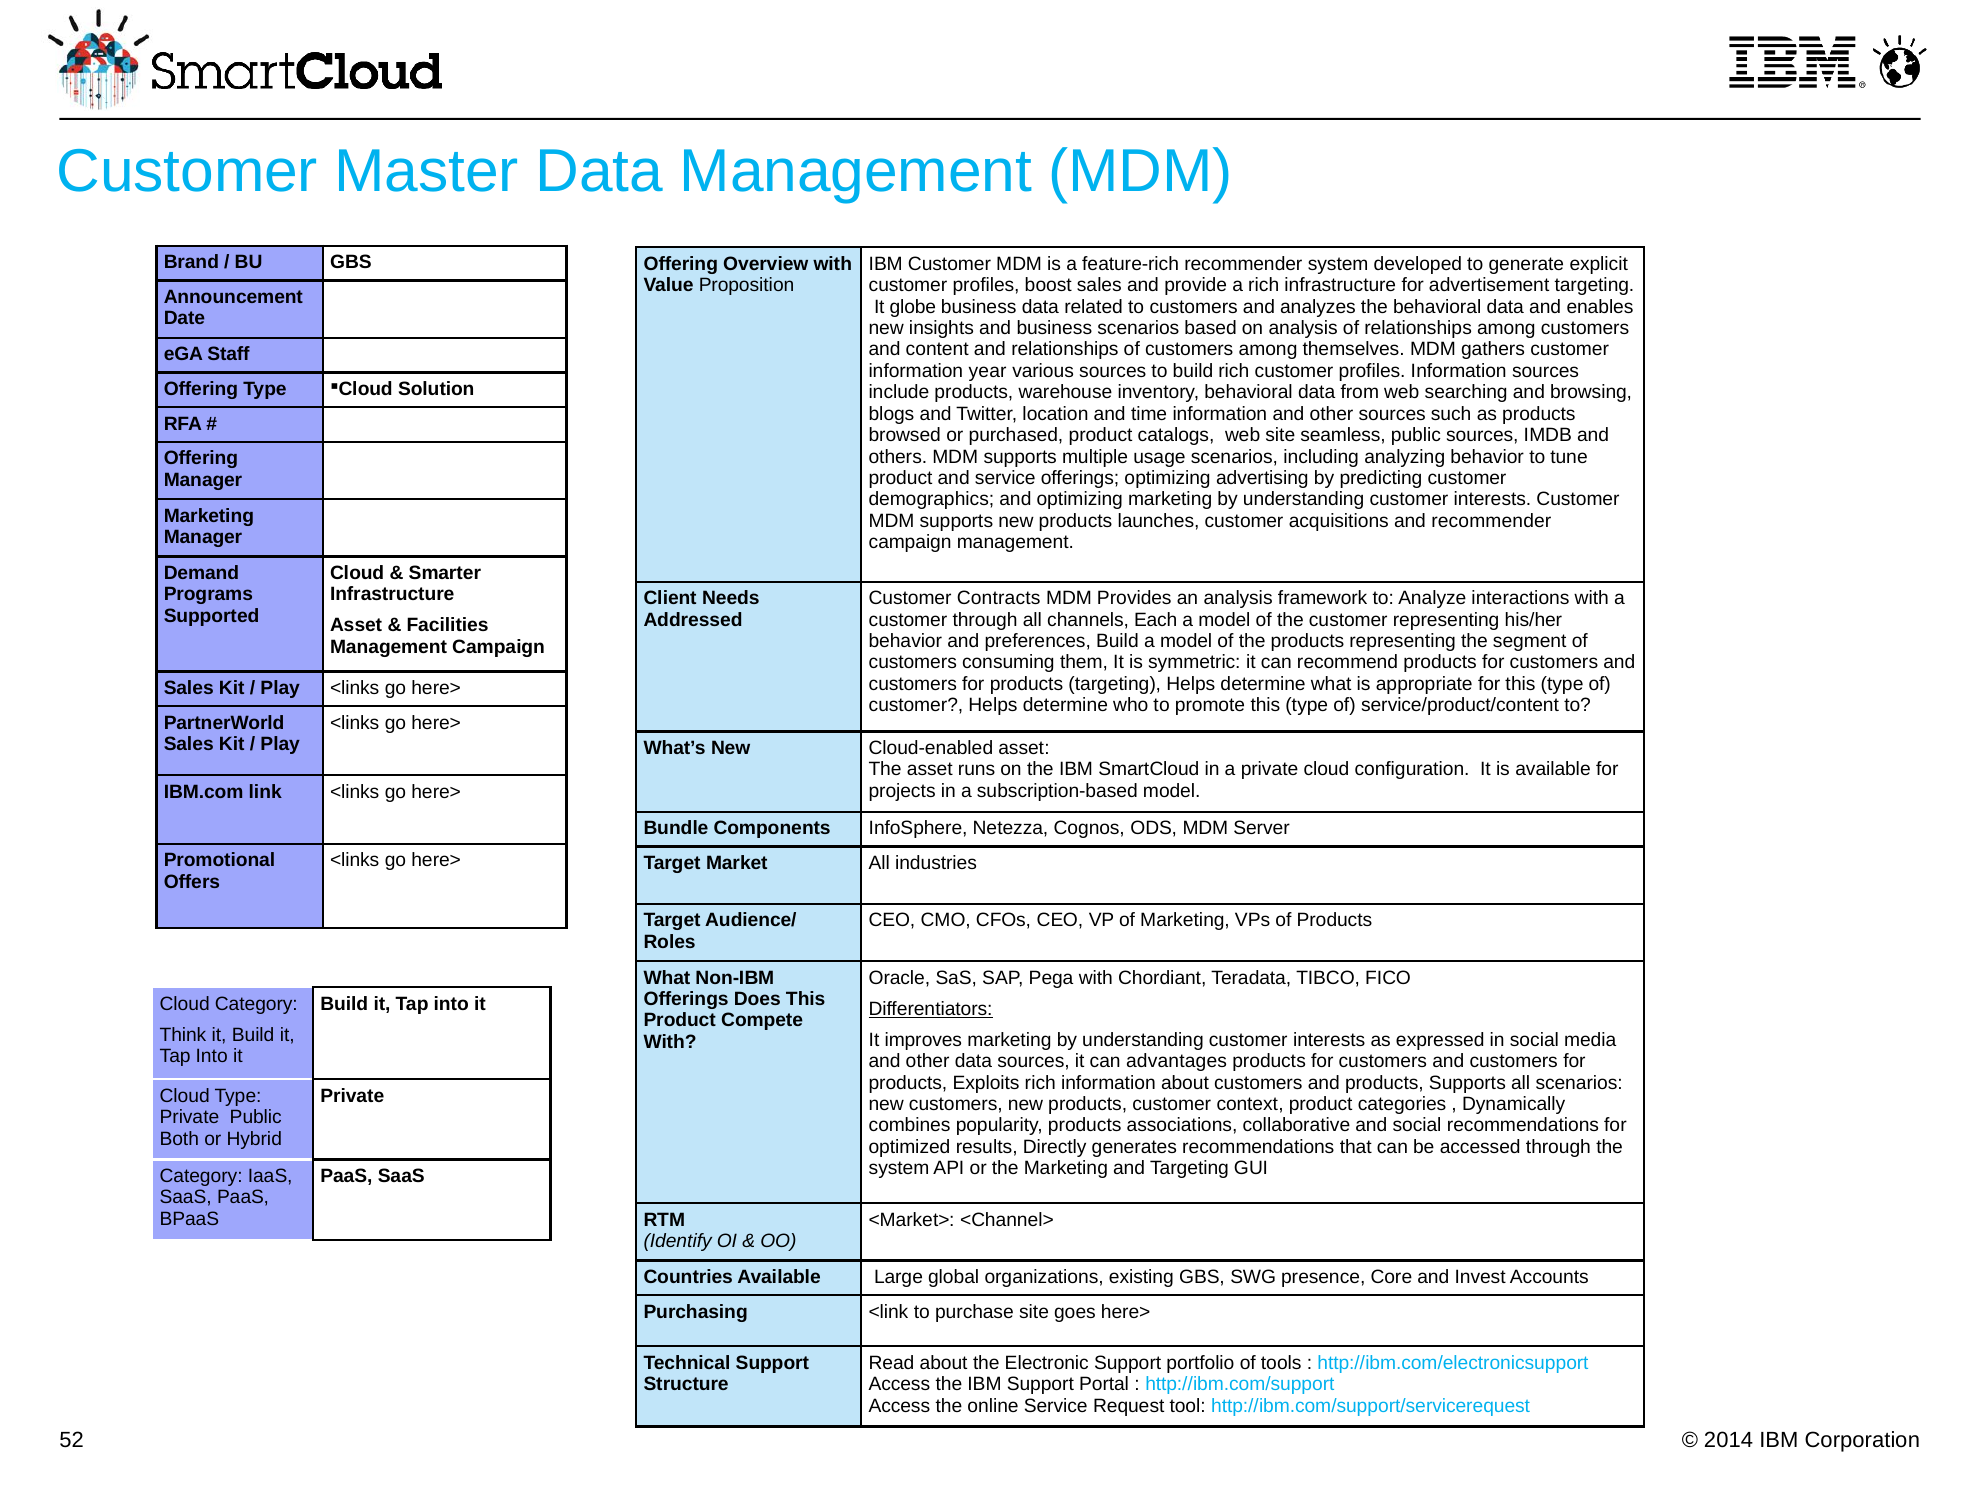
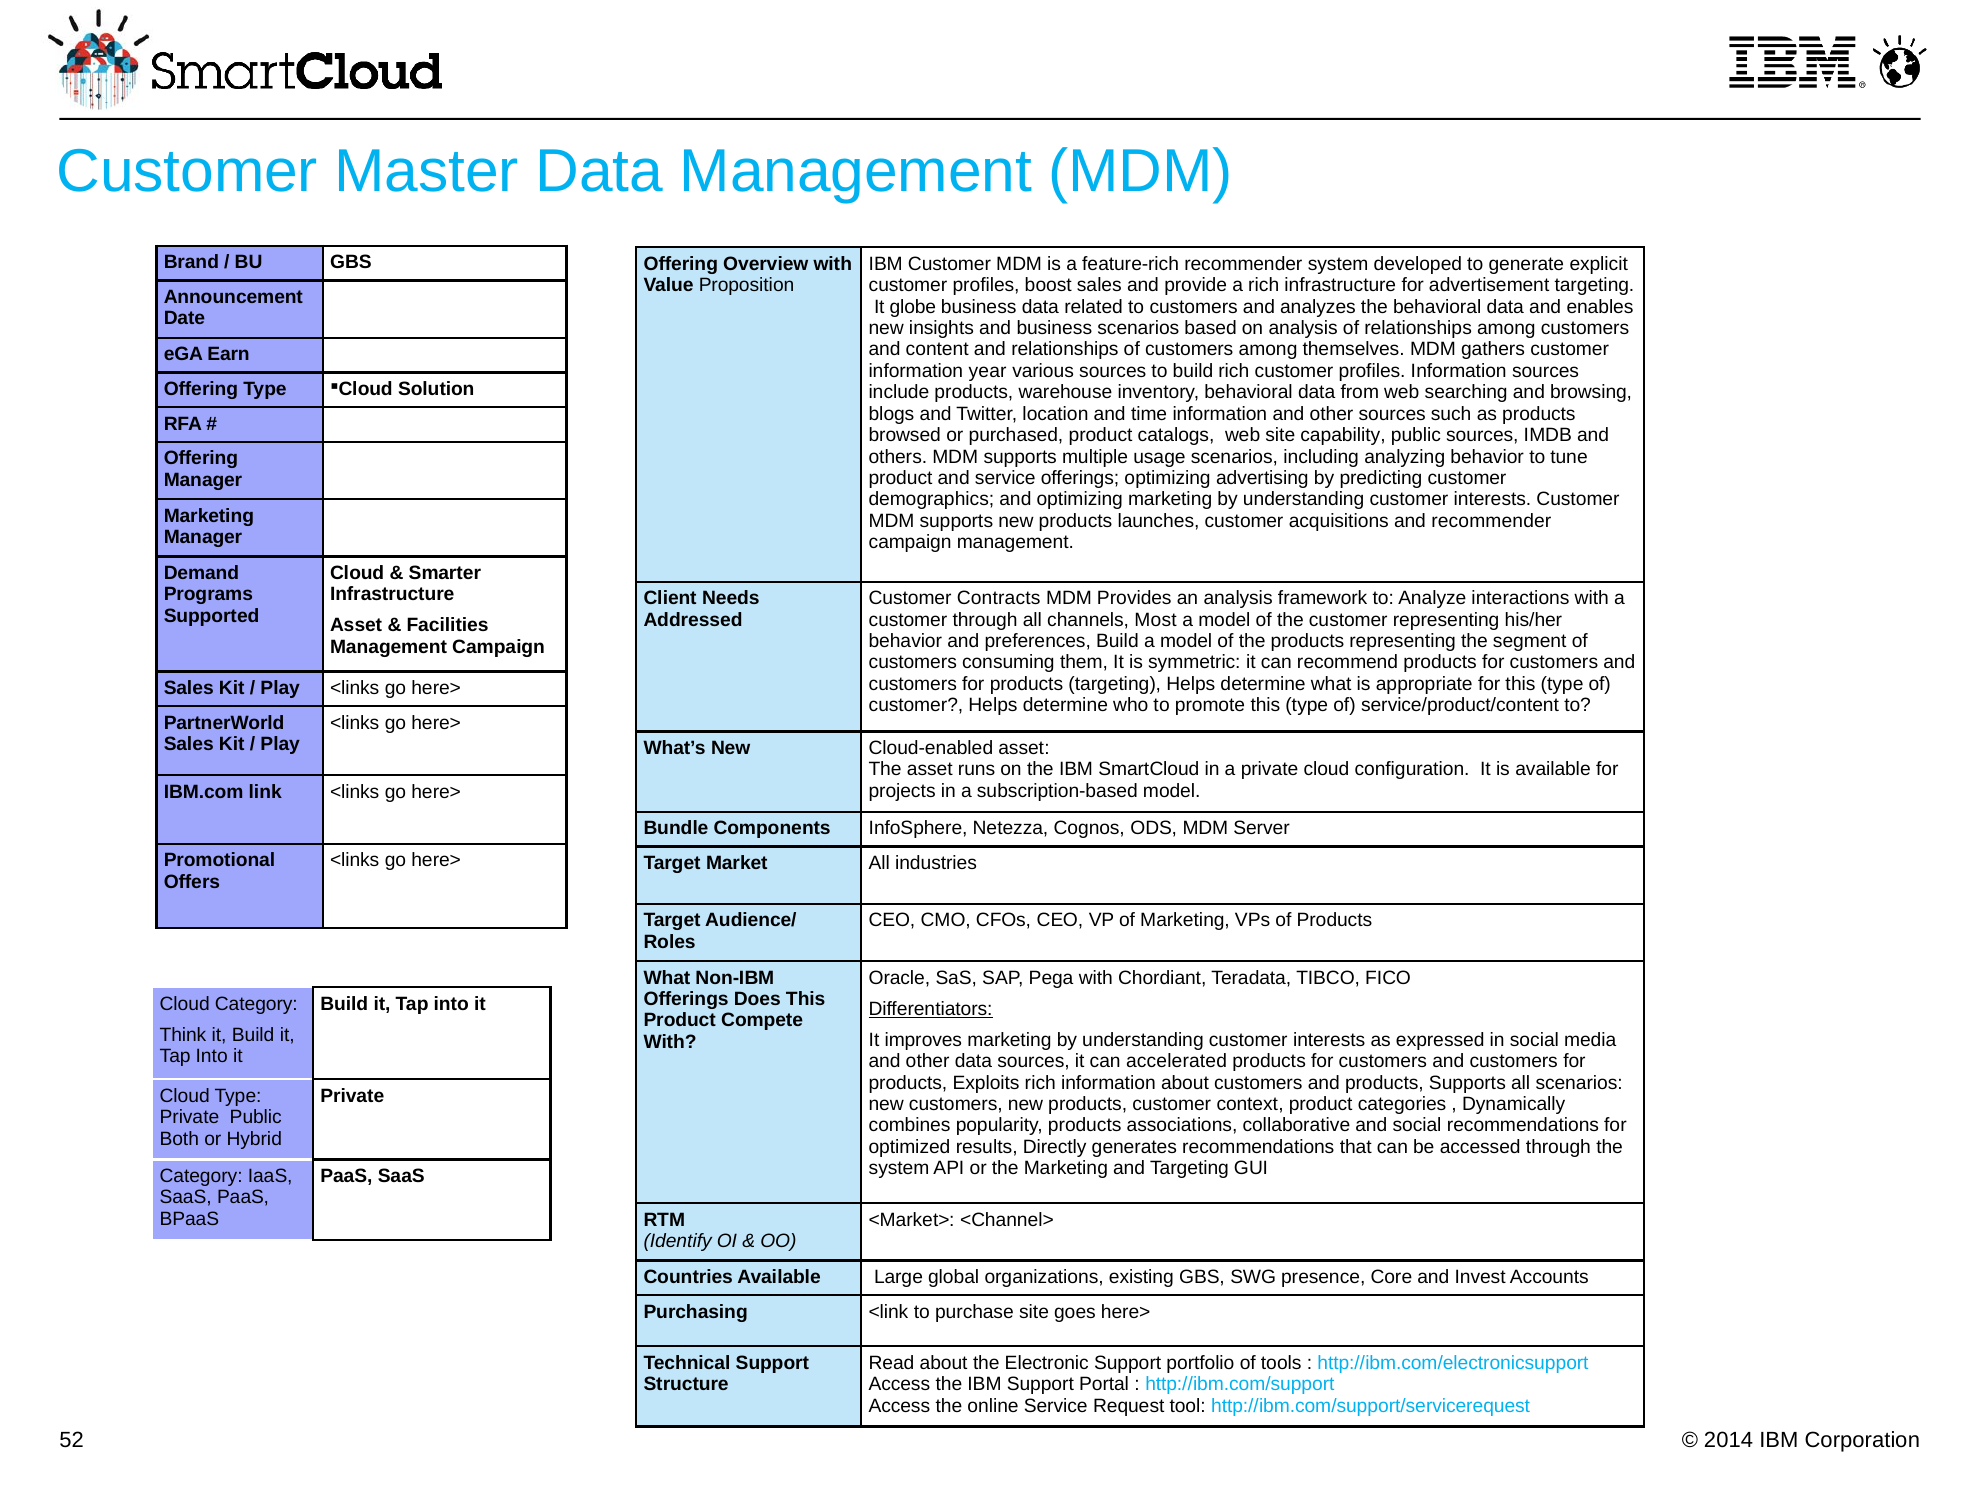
Staff: Staff -> Earn
seamless: seamless -> capability
Each: Each -> Most
advantages: advantages -> accelerated
